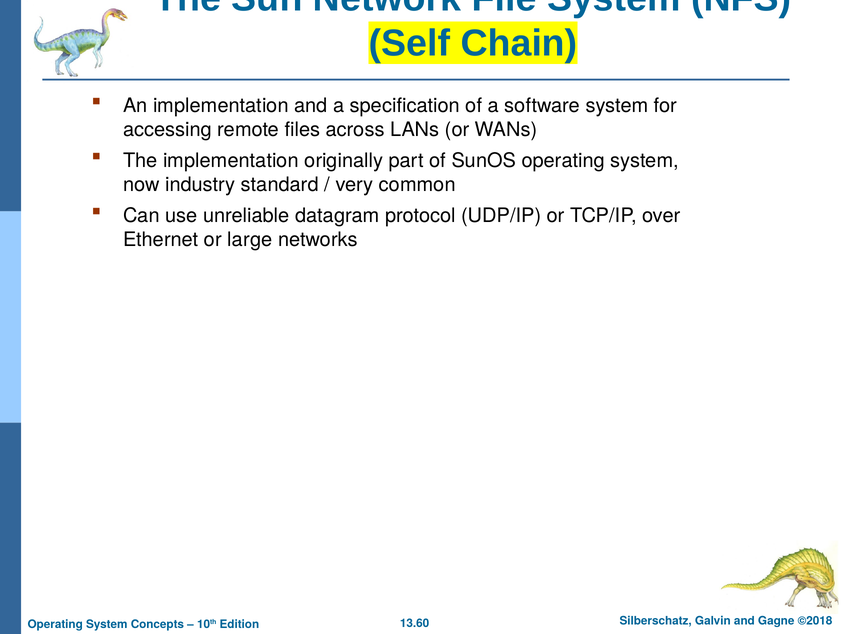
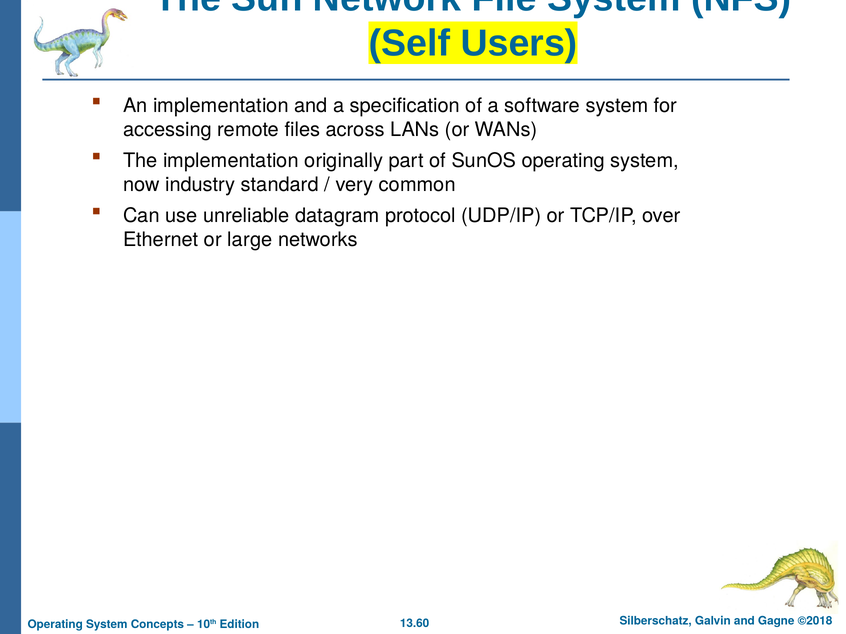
Chain: Chain -> Users
